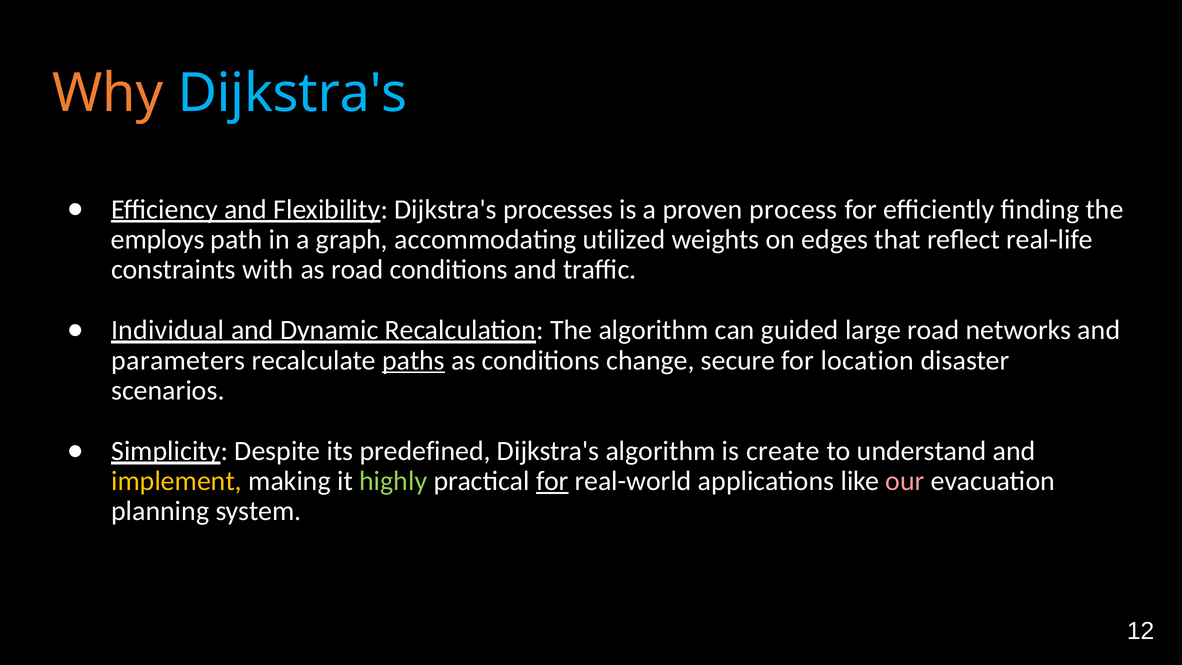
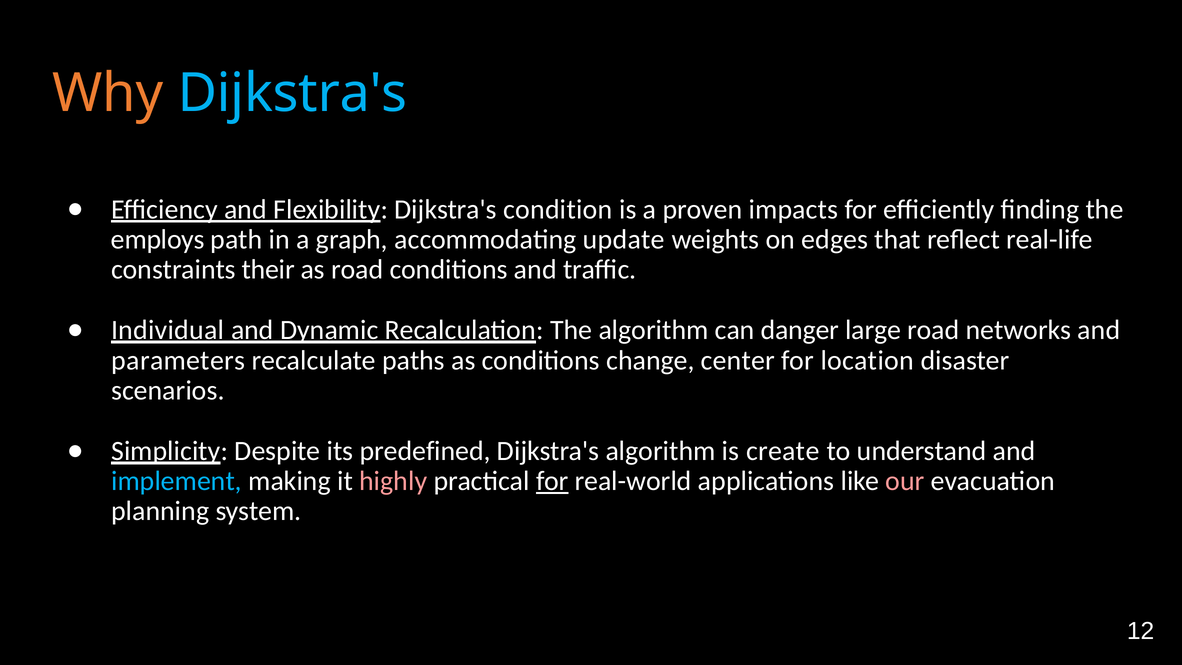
processes: processes -> condition
process: process -> impacts
utilized: utilized -> update
with: with -> their
guided: guided -> danger
paths underline: present -> none
secure: secure -> center
implement colour: yellow -> light blue
highly colour: light green -> pink
